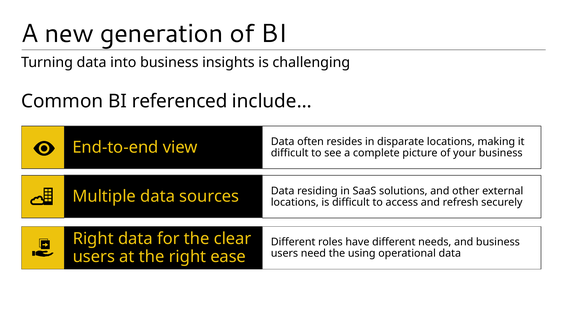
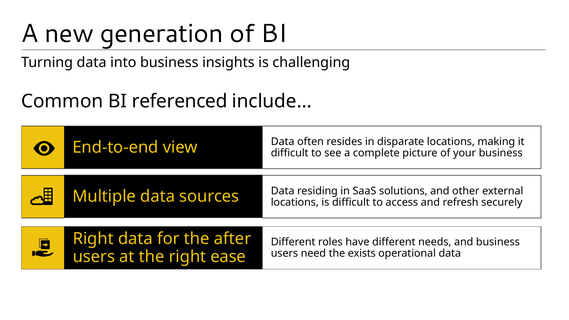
clear: clear -> after
using: using -> exists
